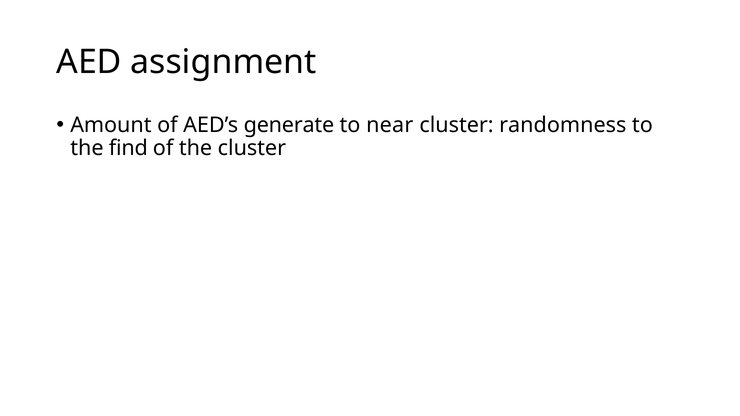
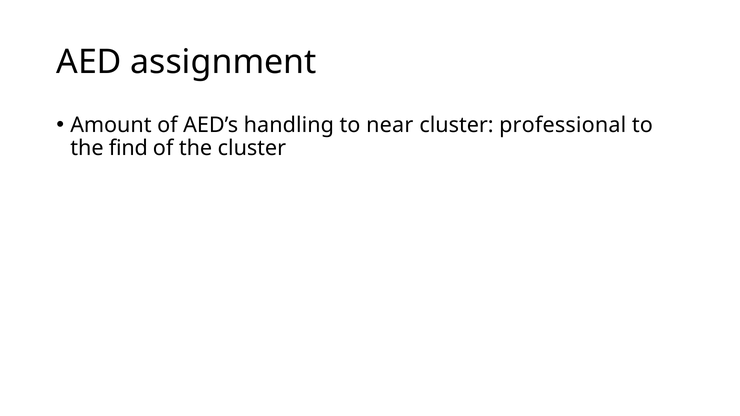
generate: generate -> handling
randomness: randomness -> professional
